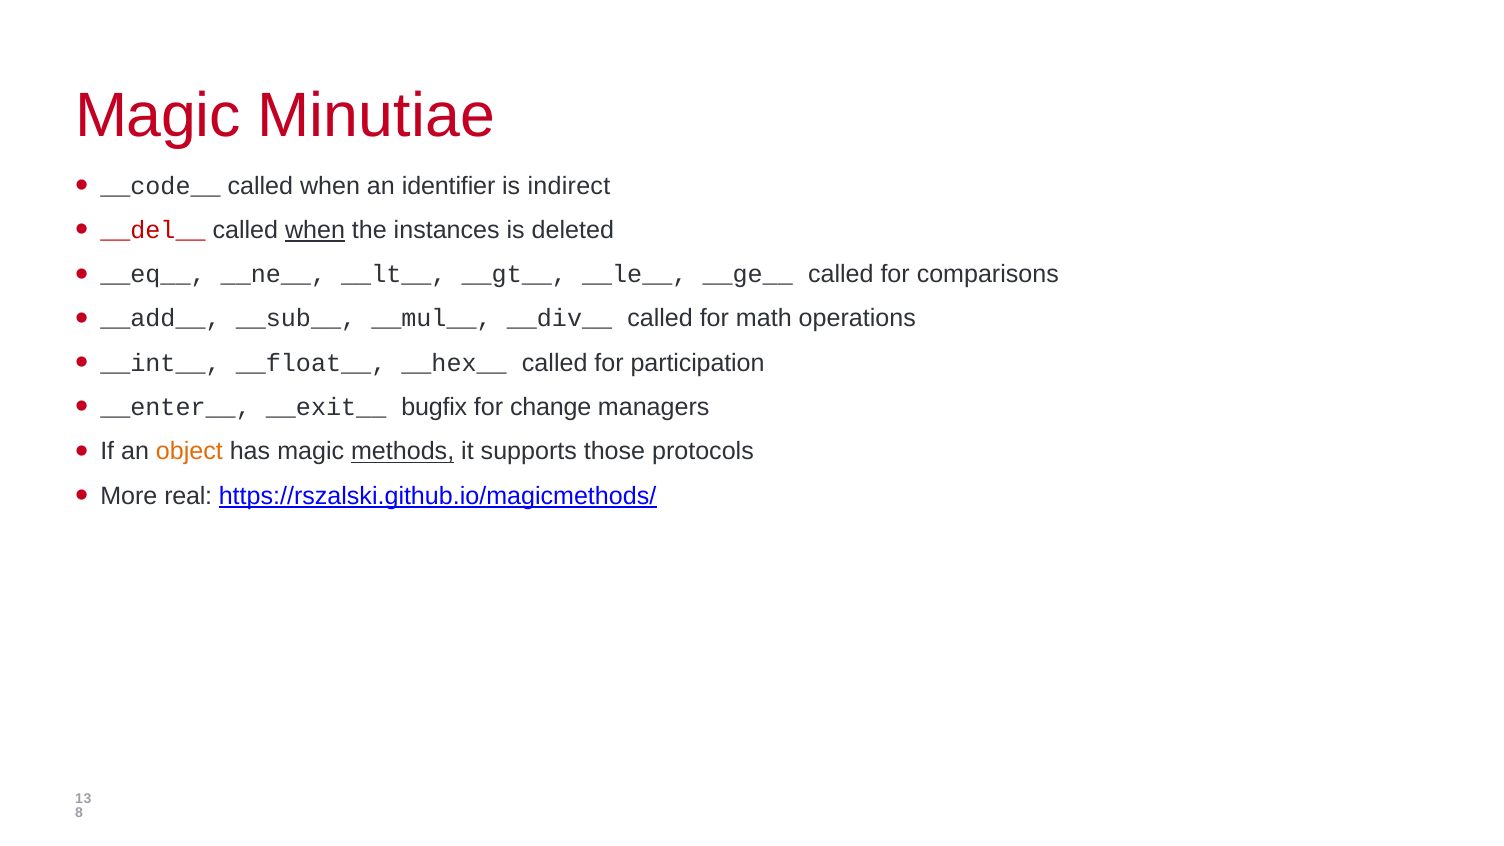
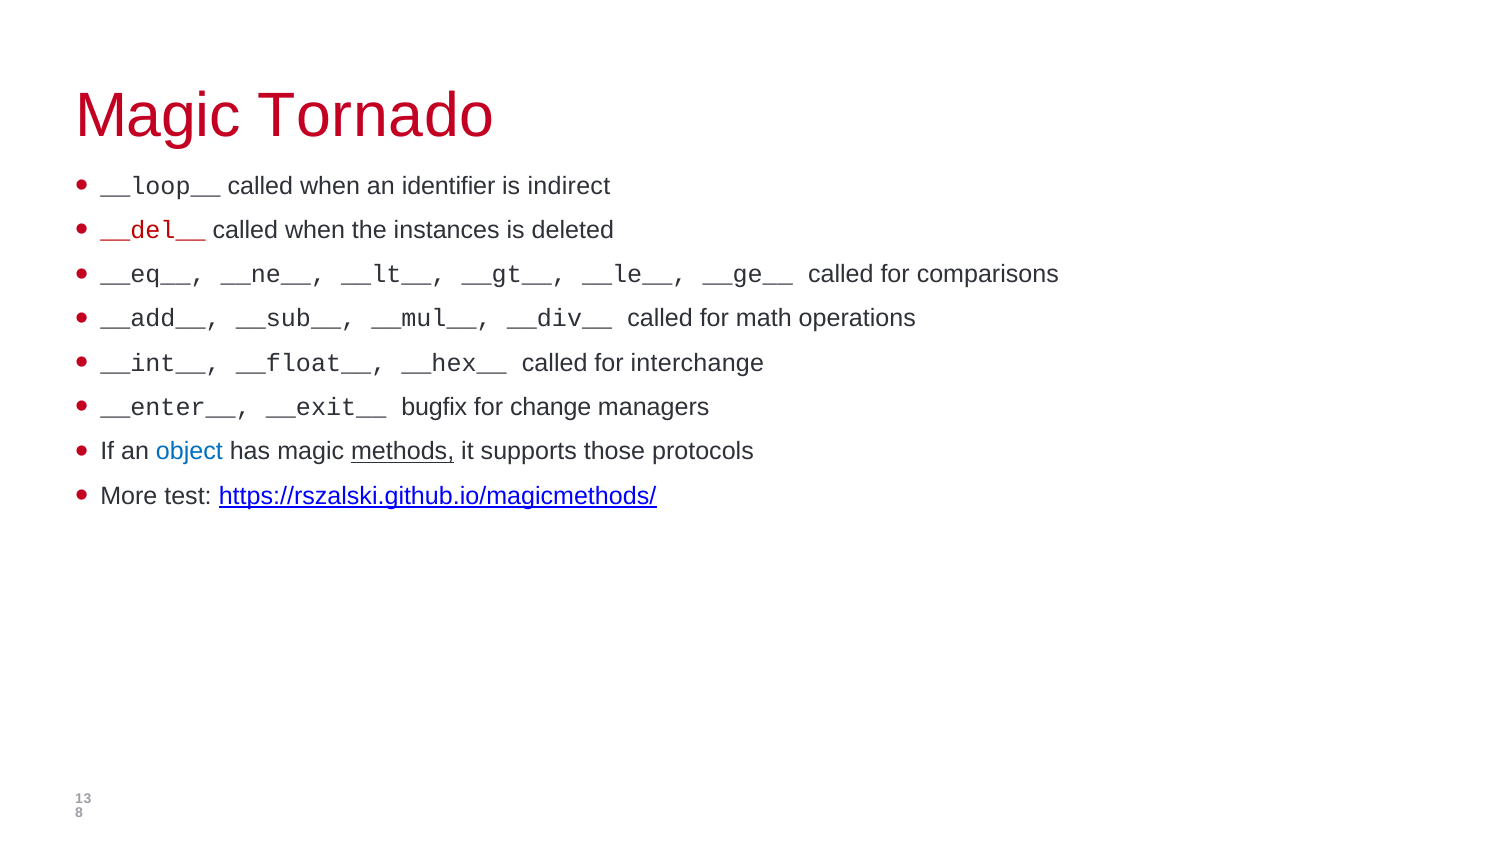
Minutiae: Minutiae -> Tornado
__code__: __code__ -> __loop__
when at (315, 230) underline: present -> none
participation: participation -> interchange
object colour: orange -> blue
real: real -> test
